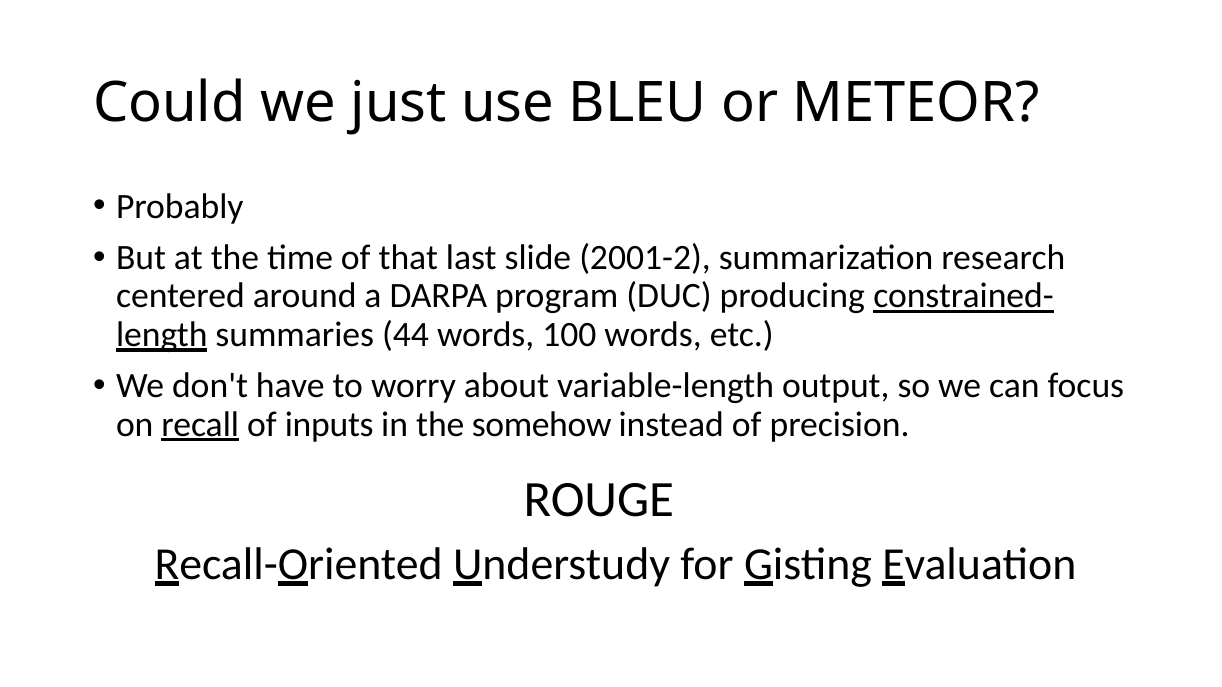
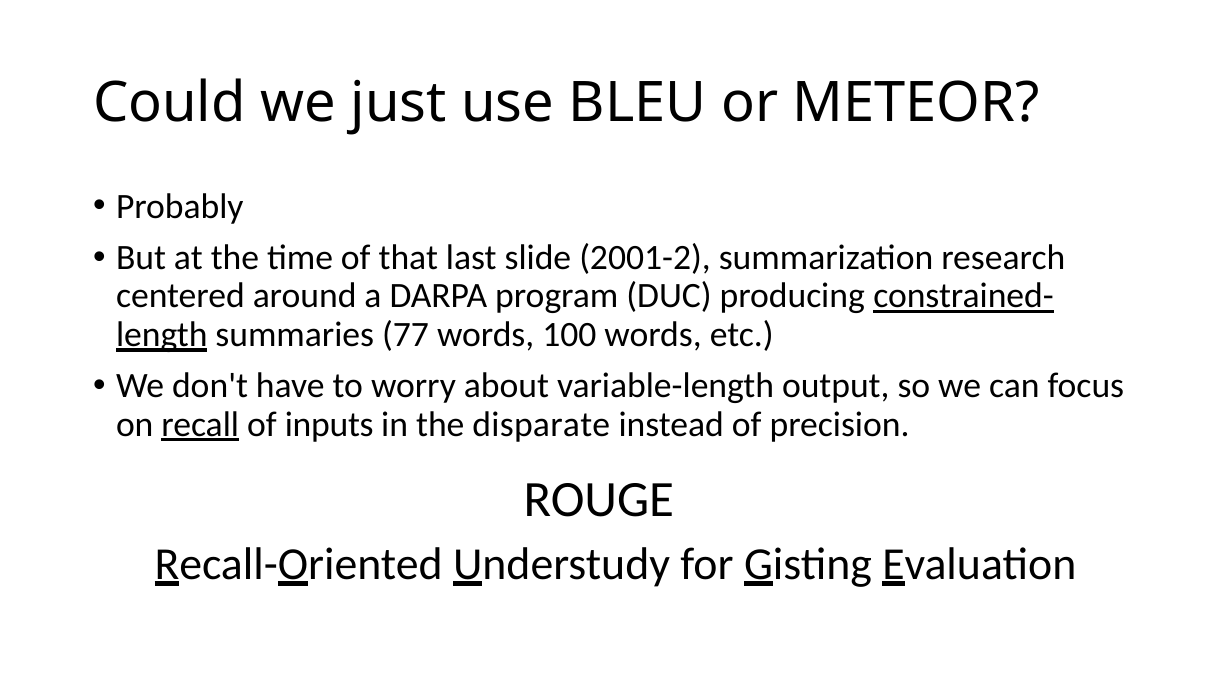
44: 44 -> 77
somehow: somehow -> disparate
